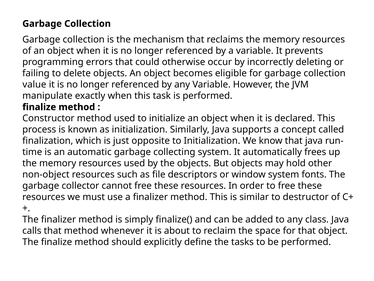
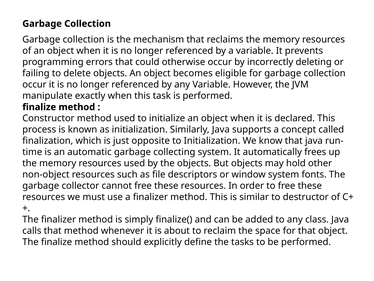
value at (34, 84): value -> occur
